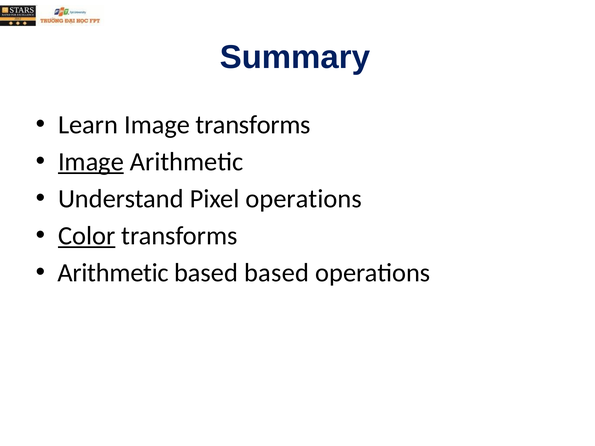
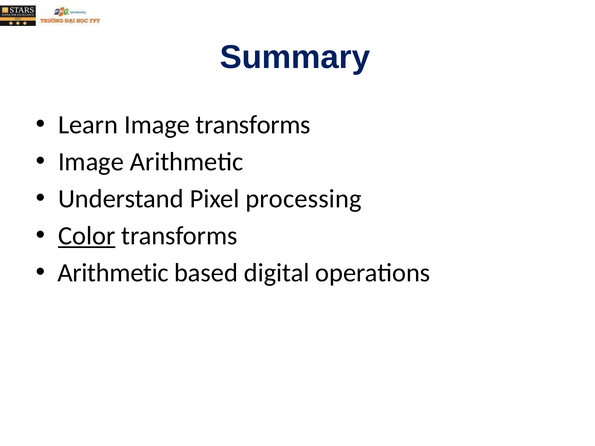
Image at (91, 162) underline: present -> none
Pixel operations: operations -> processing
based based: based -> digital
